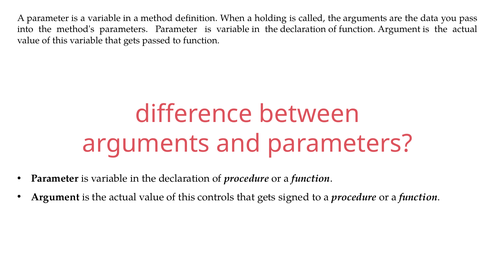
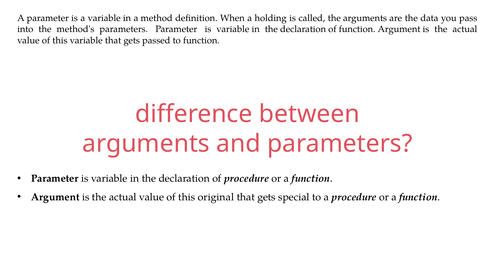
controls: controls -> original
signed: signed -> special
